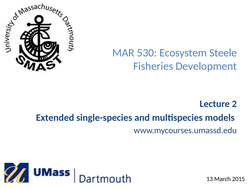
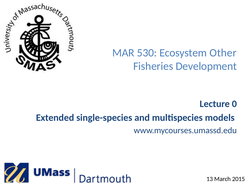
Steele: Steele -> Other
2: 2 -> 0
